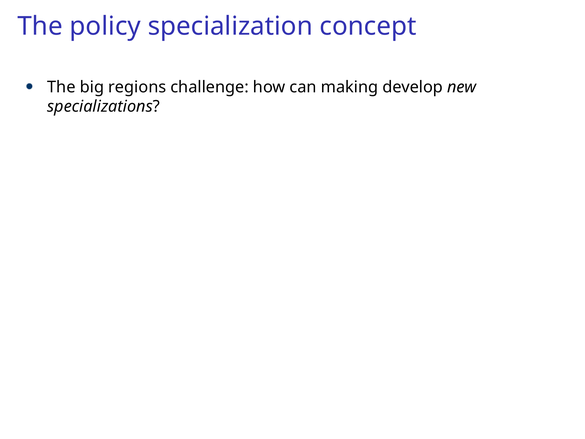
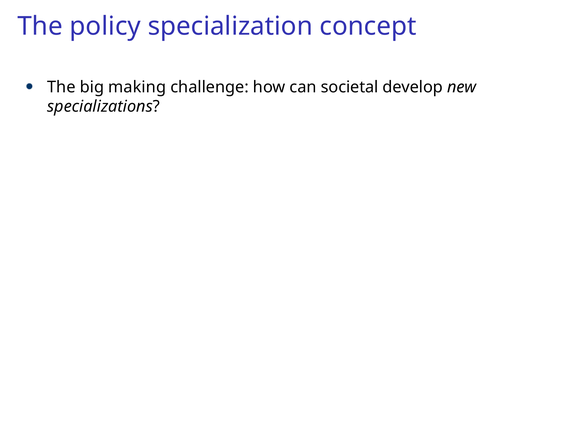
regions: regions -> making
making: making -> societal
